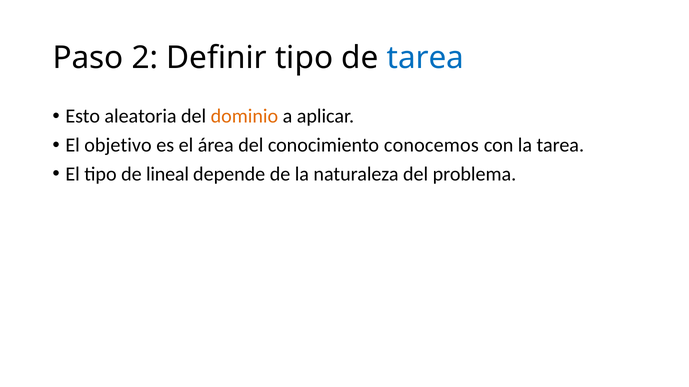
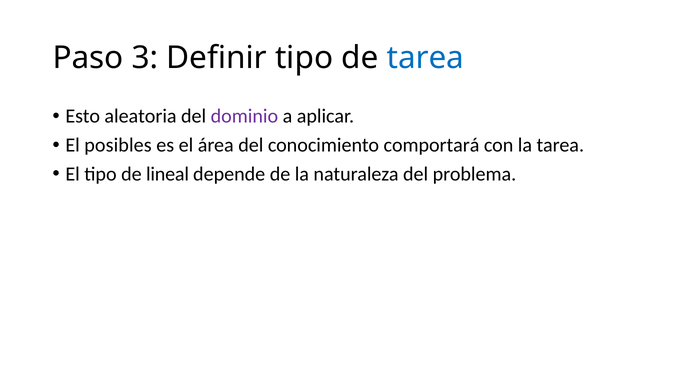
2: 2 -> 3
dominio colour: orange -> purple
objetivo: objetivo -> posibles
conocemos: conocemos -> comportará
